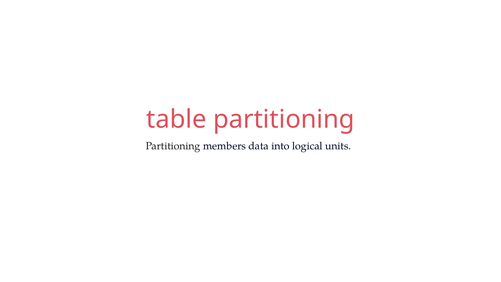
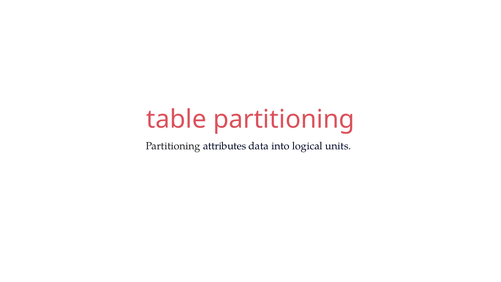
members: members -> attributes
